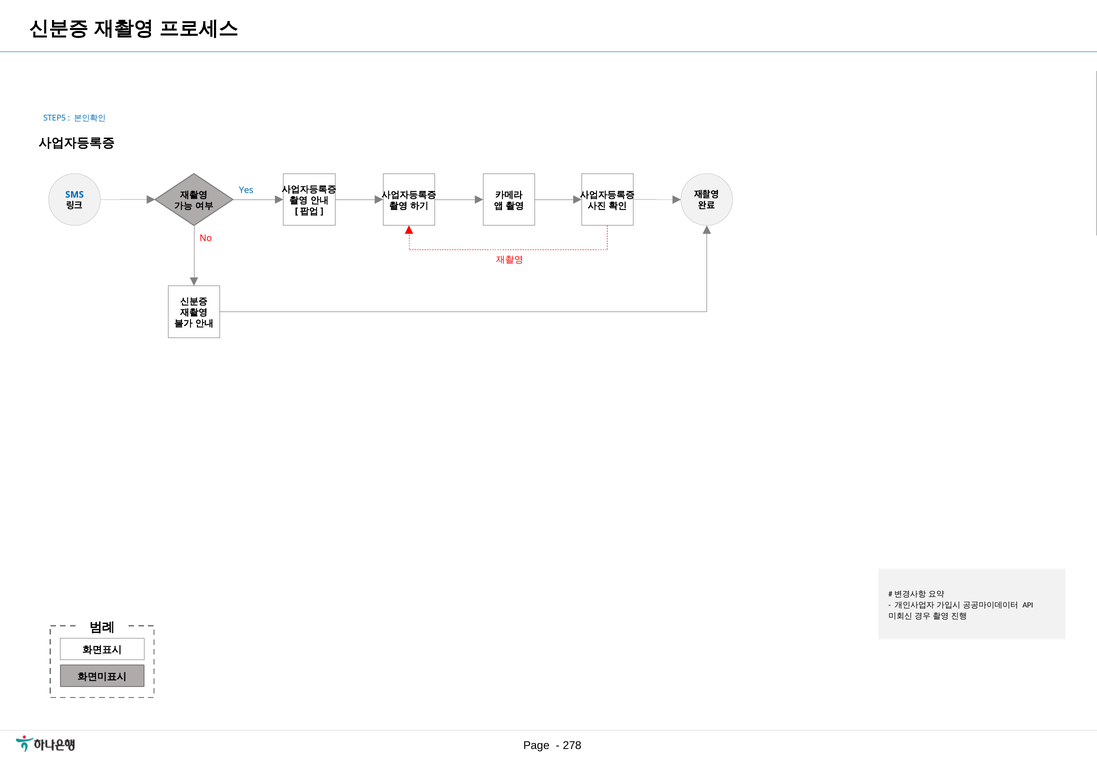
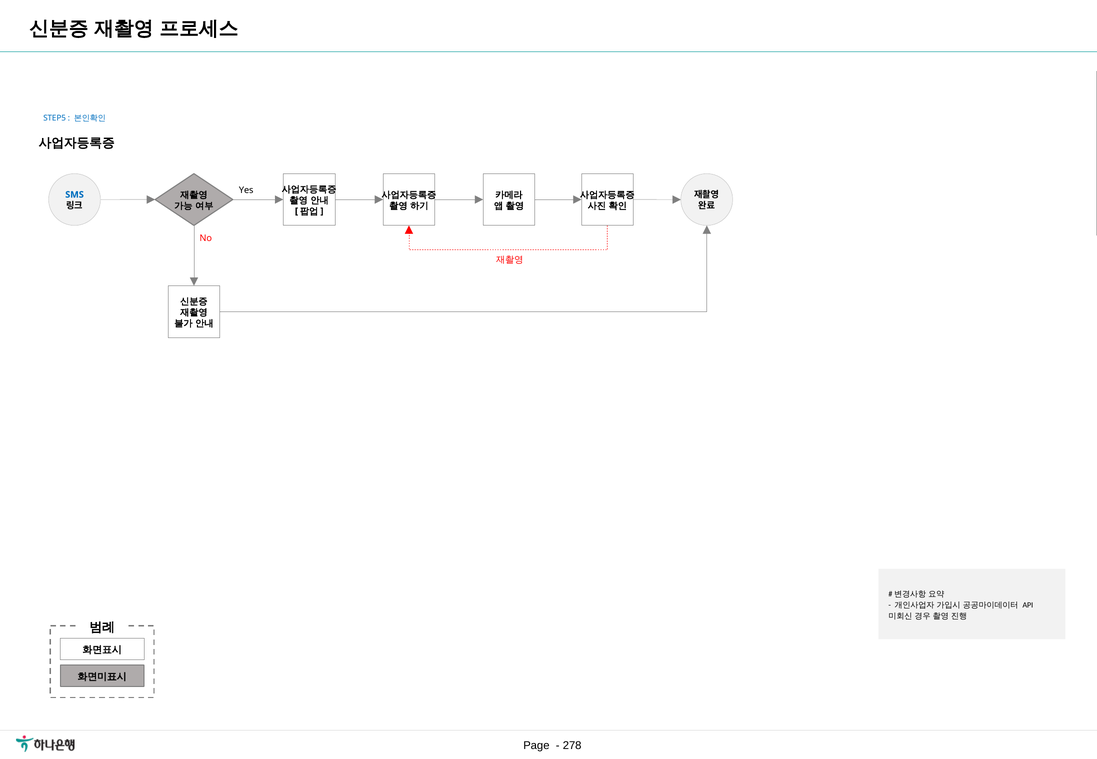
Yes colour: blue -> black
